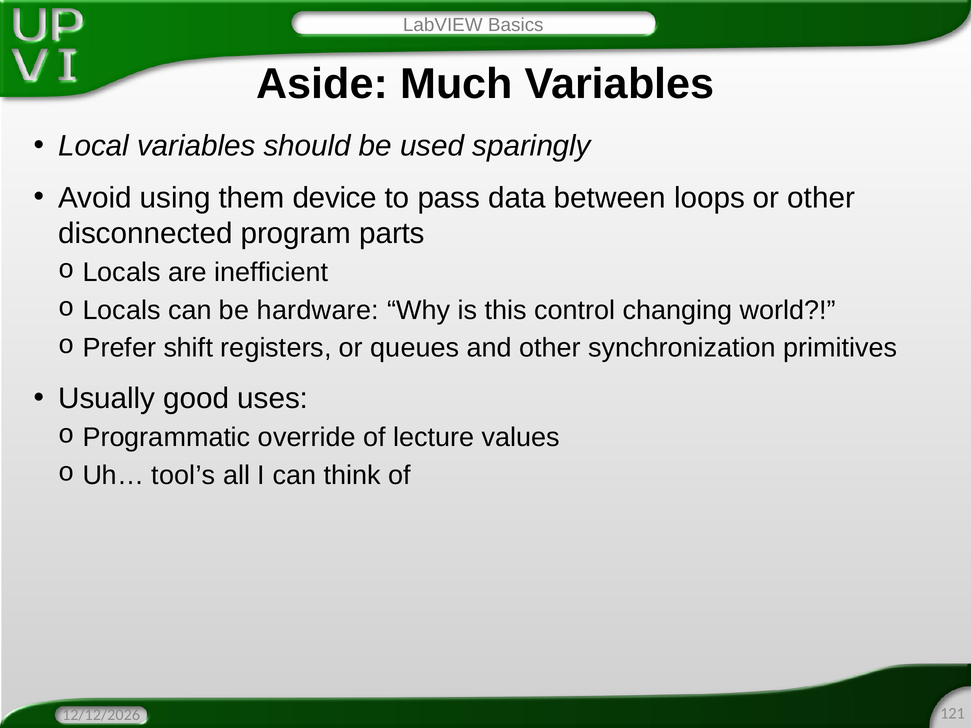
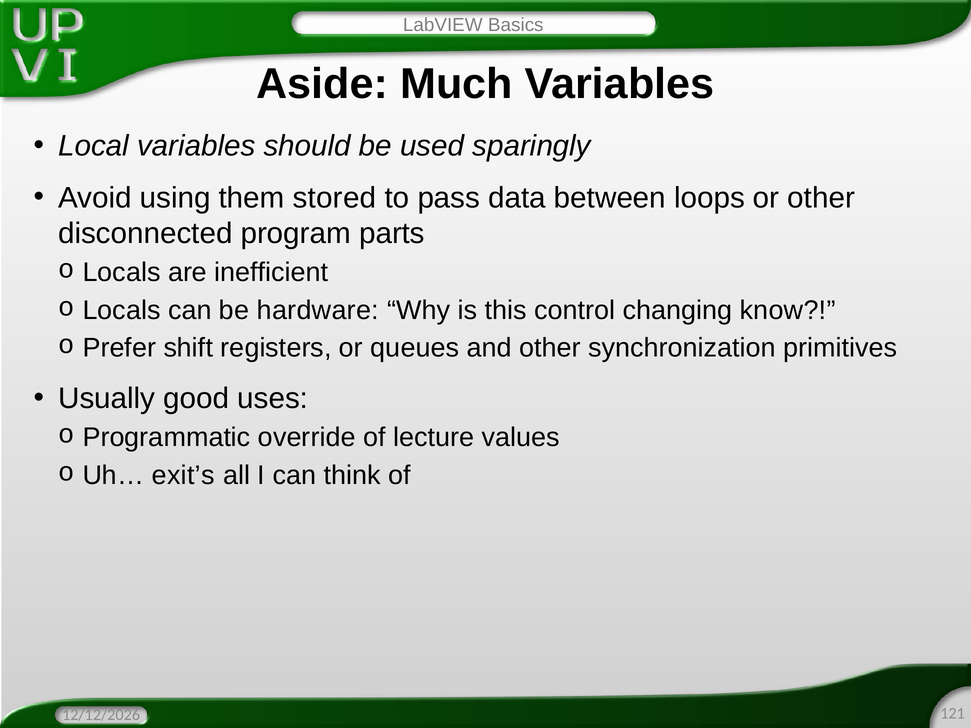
device: device -> stored
world: world -> know
tool’s: tool’s -> exit’s
